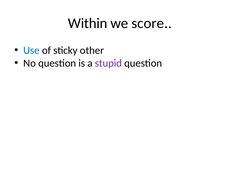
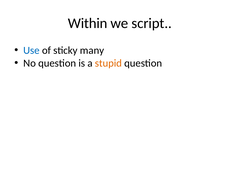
score: score -> script
other: other -> many
stupid colour: purple -> orange
